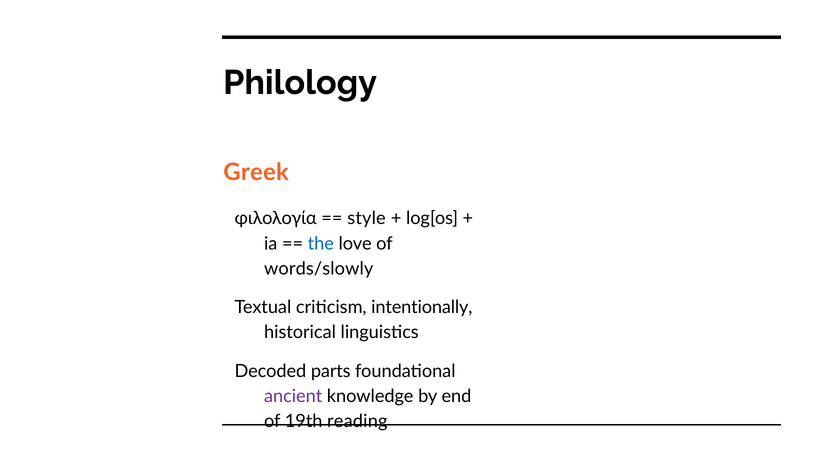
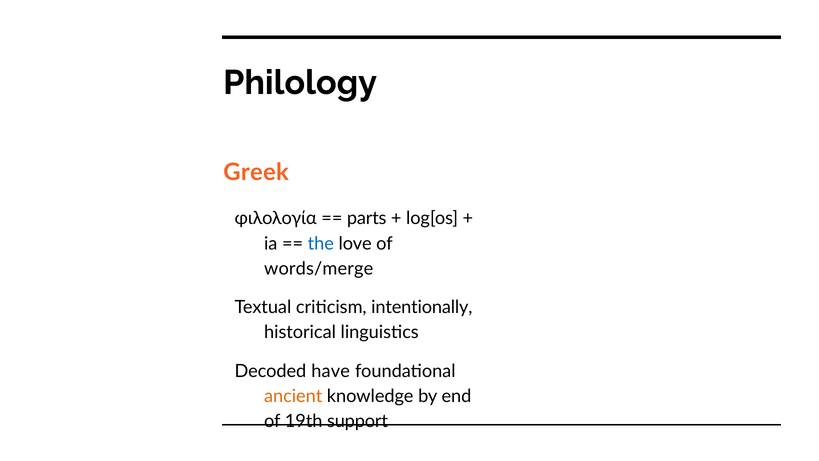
style: style -> parts
words/slowly: words/slowly -> words/merge
parts: parts -> have
ancient colour: purple -> orange
reading: reading -> support
